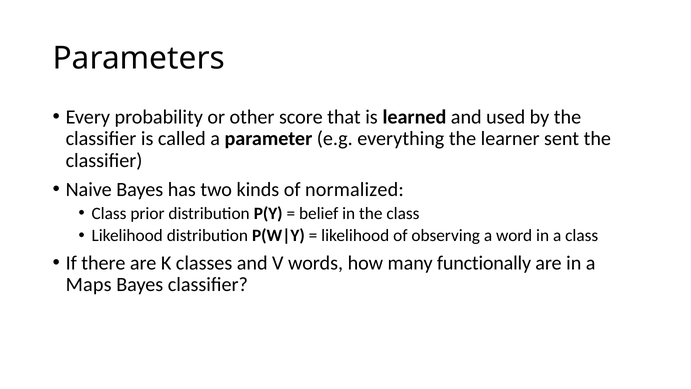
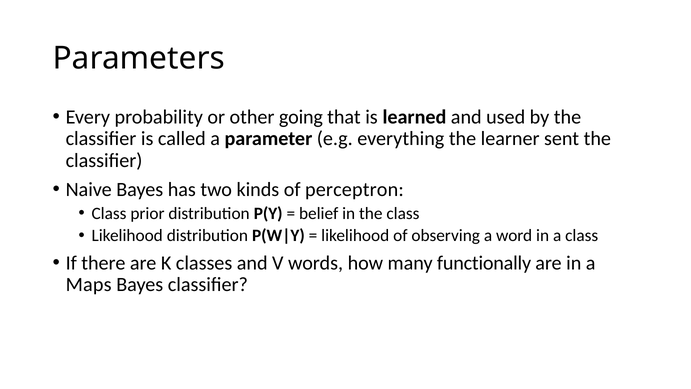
score: score -> going
normalized: normalized -> perceptron
